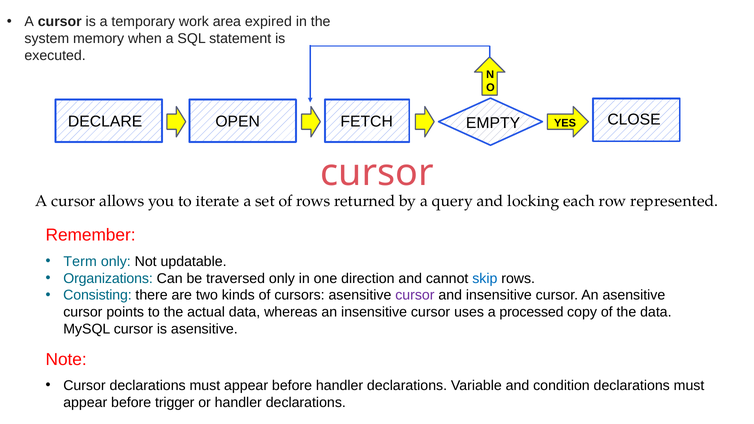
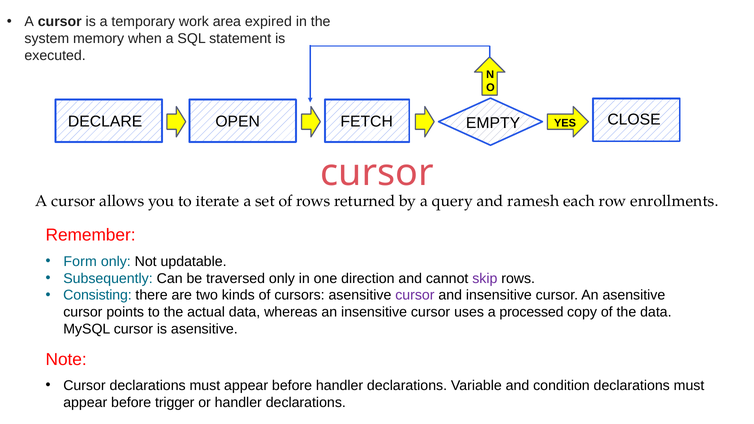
locking: locking -> ramesh
represented: represented -> enrollments
Term: Term -> Form
Organizations: Organizations -> Subsequently
skip colour: blue -> purple
